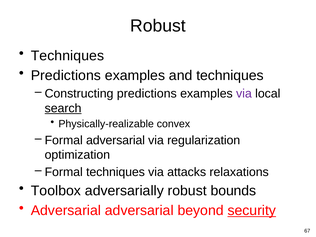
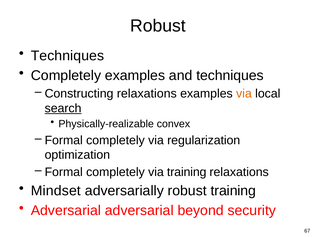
Predictions at (66, 75): Predictions -> Completely
Constructing predictions: predictions -> relaxations
via at (244, 94) colour: purple -> orange
adversarial at (116, 140): adversarial -> completely
techniques at (115, 172): techniques -> completely
via attacks: attacks -> training
Toolbox: Toolbox -> Mindset
robust bounds: bounds -> training
security underline: present -> none
